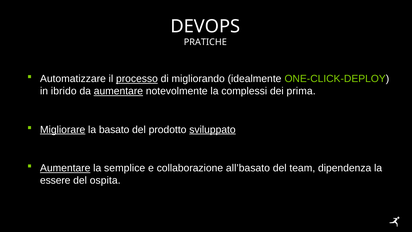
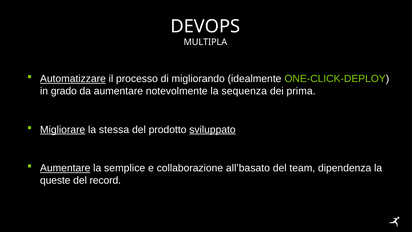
PRATICHE: PRATICHE -> MULTIPLA
Automatizzare underline: none -> present
processo underline: present -> none
ibrido: ibrido -> grado
aumentare at (118, 91) underline: present -> none
complessi: complessi -> sequenza
basato: basato -> stessa
essere: essere -> queste
ospita: ospita -> record
